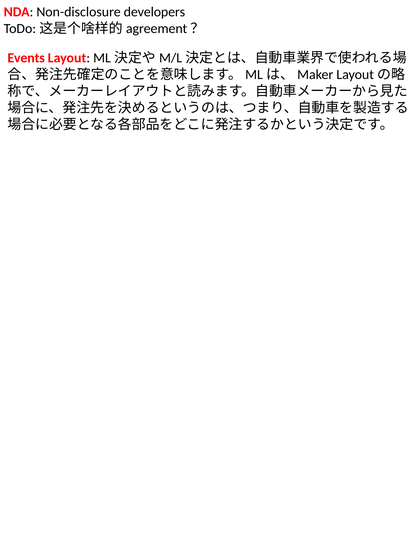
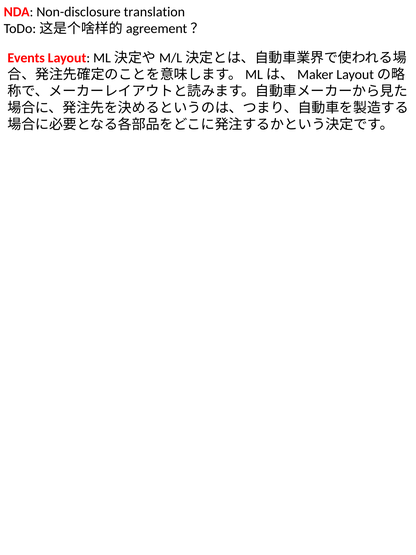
developers: developers -> translation
